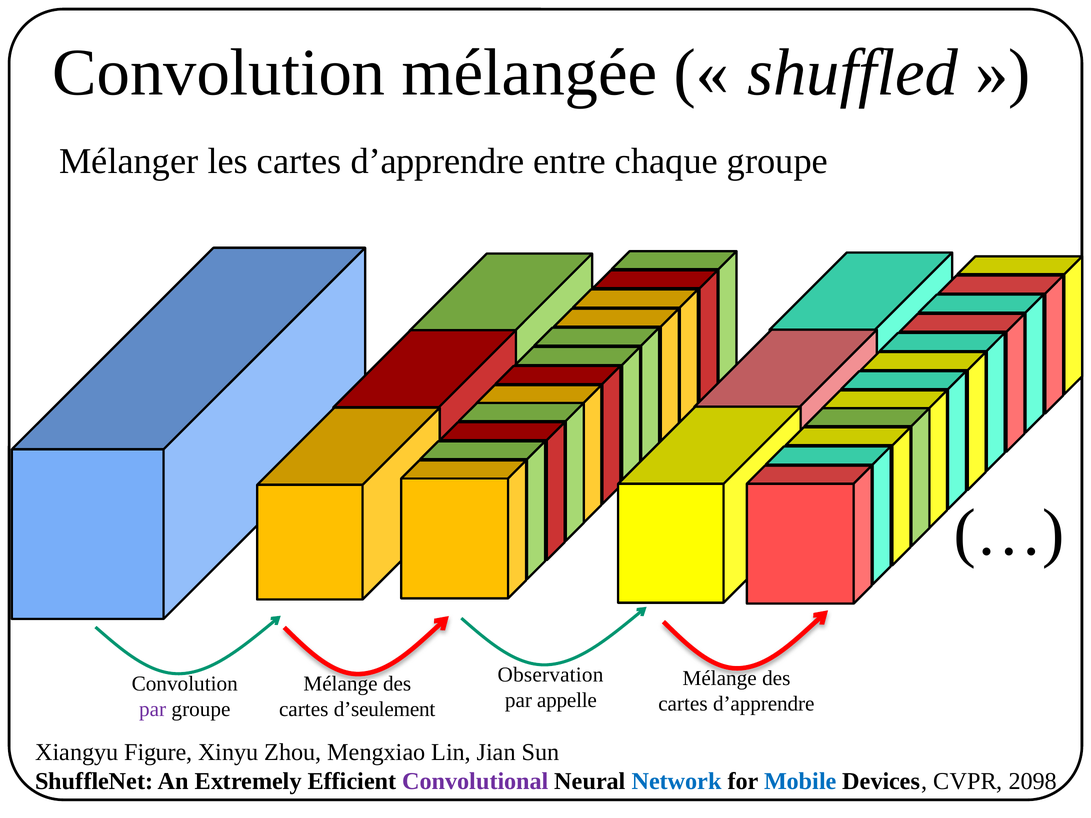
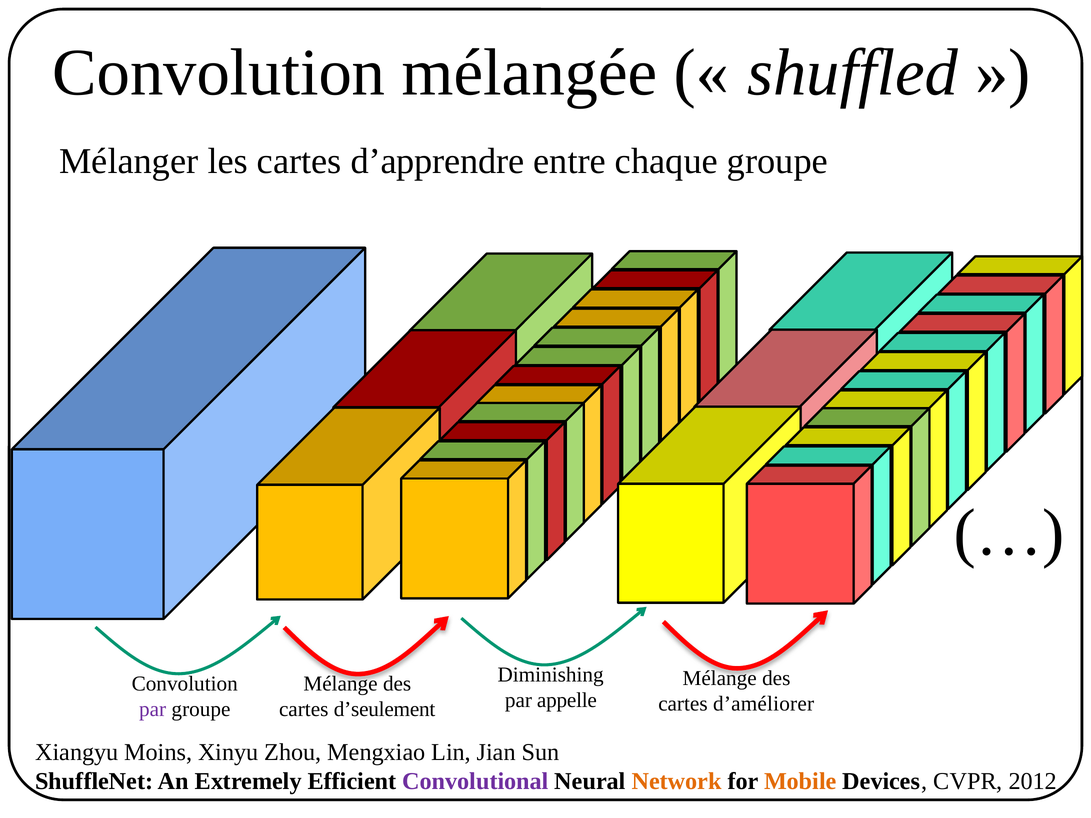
Observation: Observation -> Diminishing
d’apprendre at (764, 704): d’apprendre -> d’améliorer
Figure: Figure -> Moins
Network colour: blue -> orange
Mobile colour: blue -> orange
2098: 2098 -> 2012
